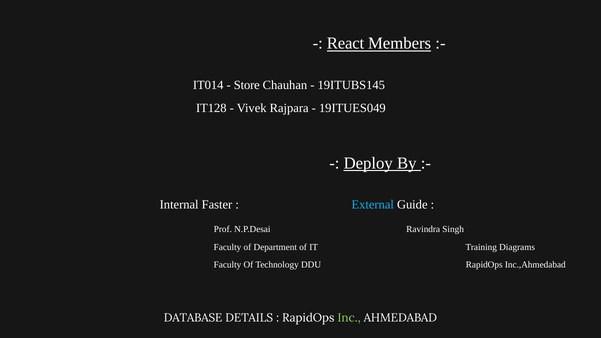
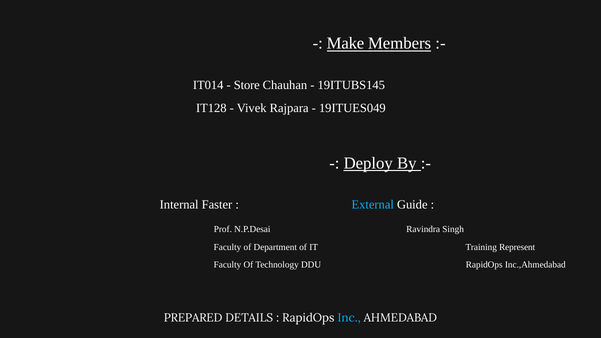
React: React -> Make
Diagrams: Diagrams -> Represent
DATABASE: DATABASE -> PREPARED
Inc colour: light green -> light blue
